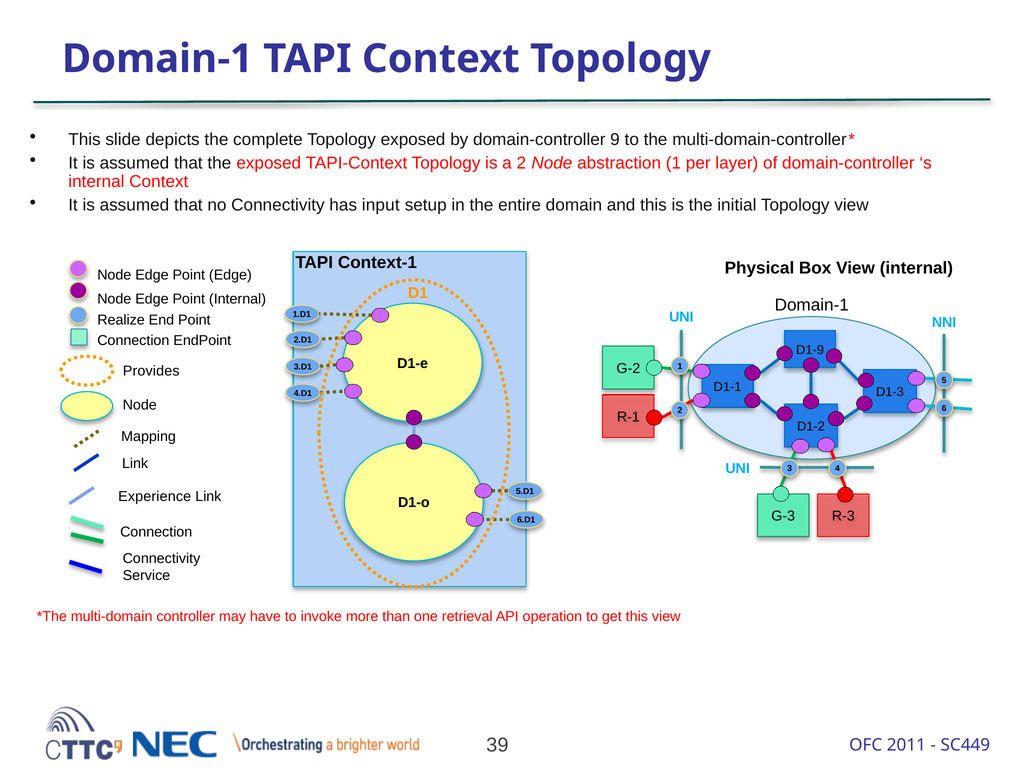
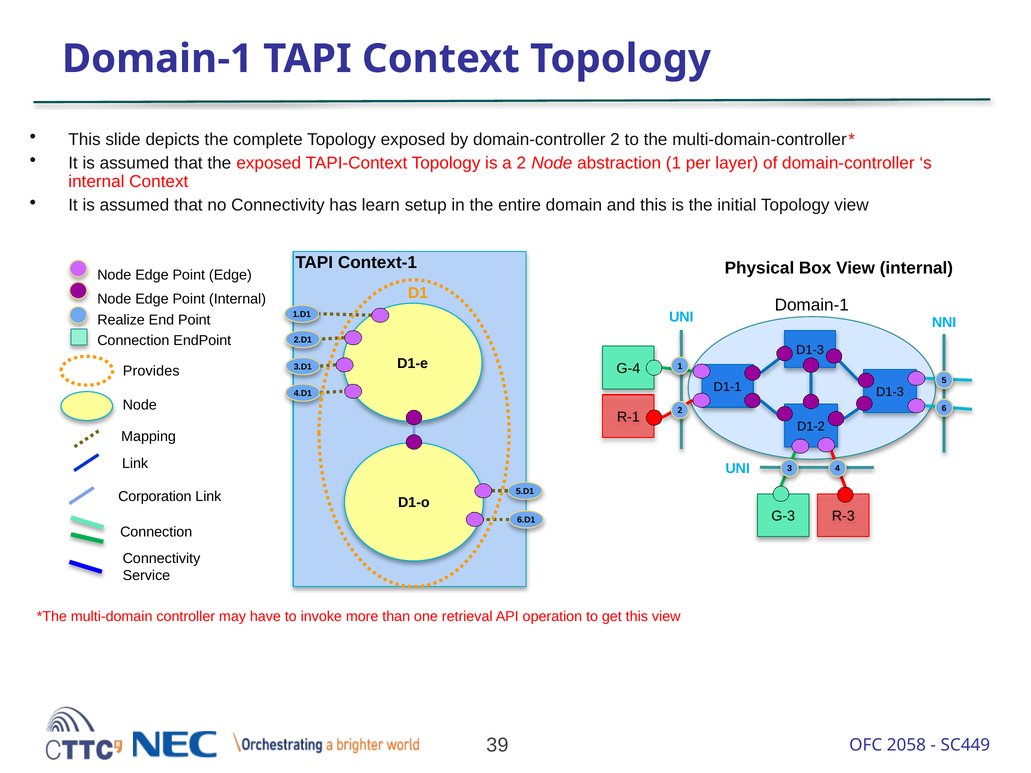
domain-controller 9: 9 -> 2
input: input -> learn
D1-9 at (810, 350): D1-9 -> D1-3
G-2: G-2 -> G-4
Experience: Experience -> Corporation
2011: 2011 -> 2058
